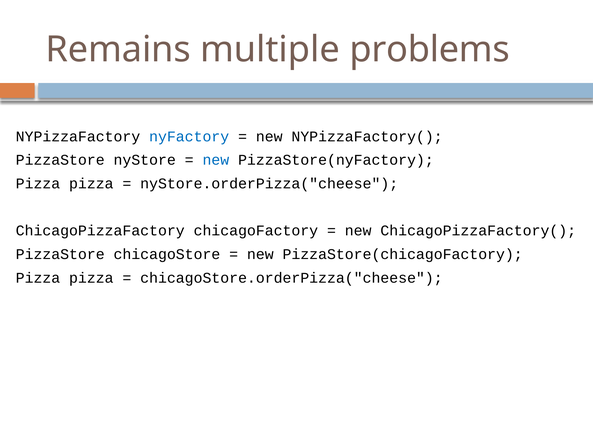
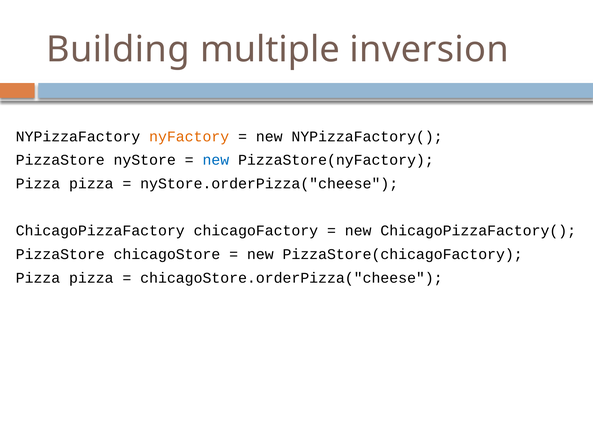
Remains: Remains -> Building
problems: problems -> inversion
nyFactory colour: blue -> orange
